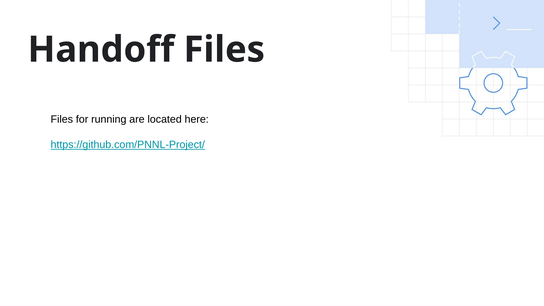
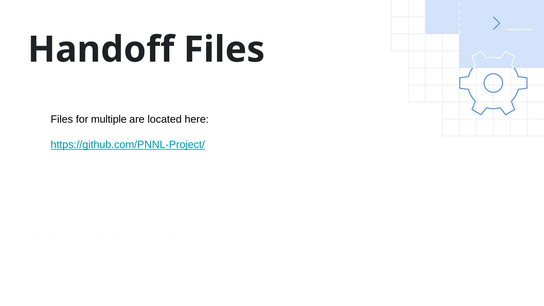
running: running -> multiple
